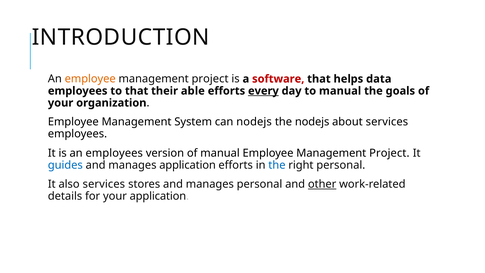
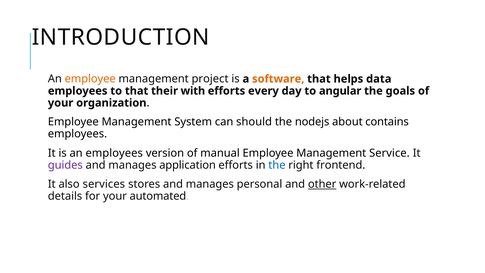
software colour: red -> orange
able: able -> with
every underline: present -> none
to manual: manual -> angular
can nodejs: nodejs -> should
about services: services -> contains
manual Employee Management Project: Project -> Service
guides colour: blue -> purple
right personal: personal -> frontend
your application: application -> automated
